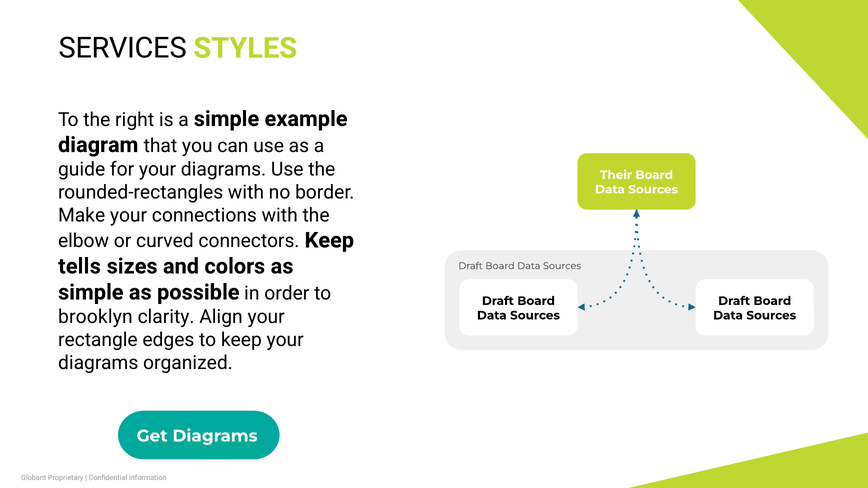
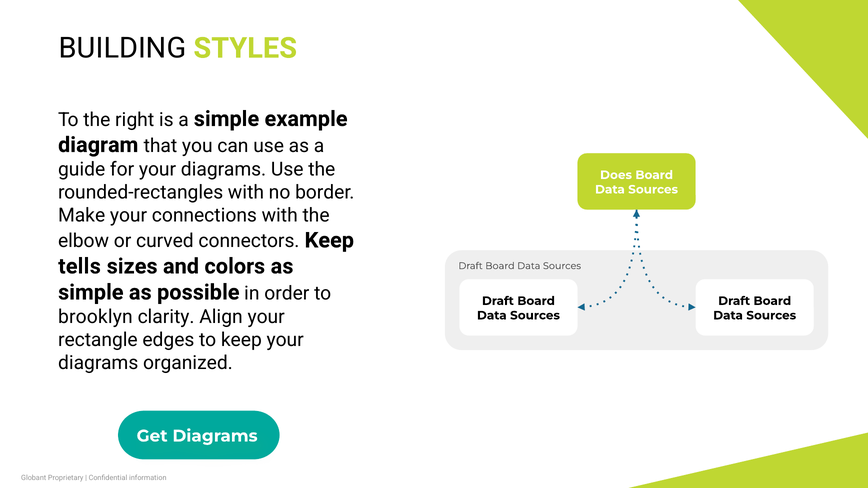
SERVICES: SERVICES -> BUILDING
Their: Their -> Does
